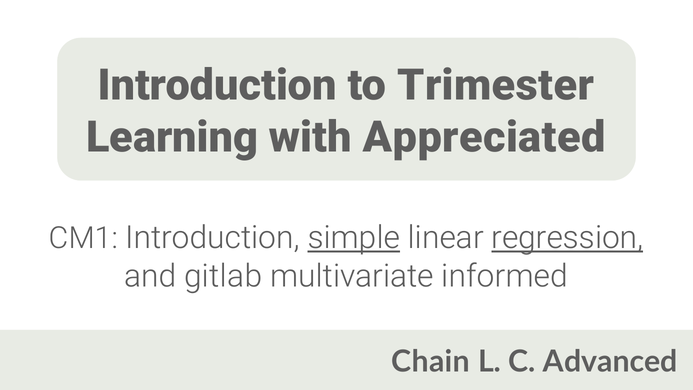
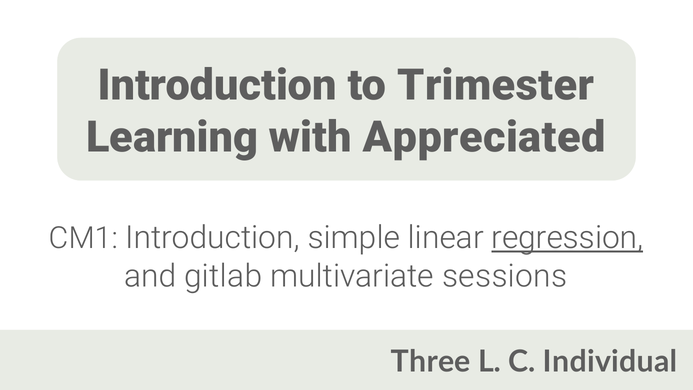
simple underline: present -> none
informed: informed -> sessions
Chain: Chain -> Three
Advanced: Advanced -> Individual
